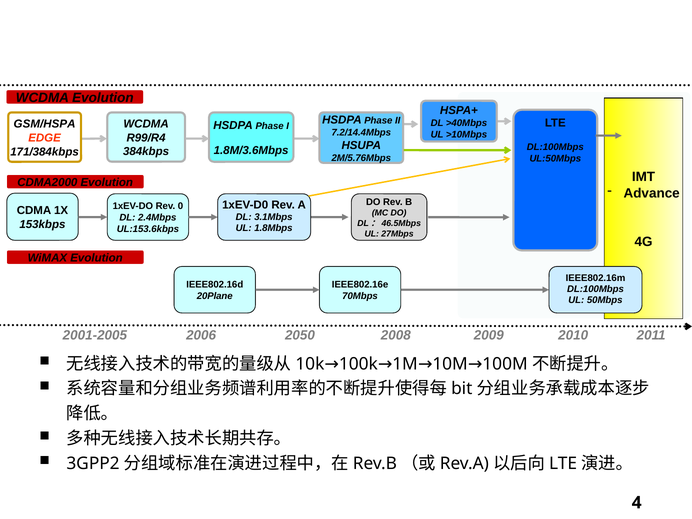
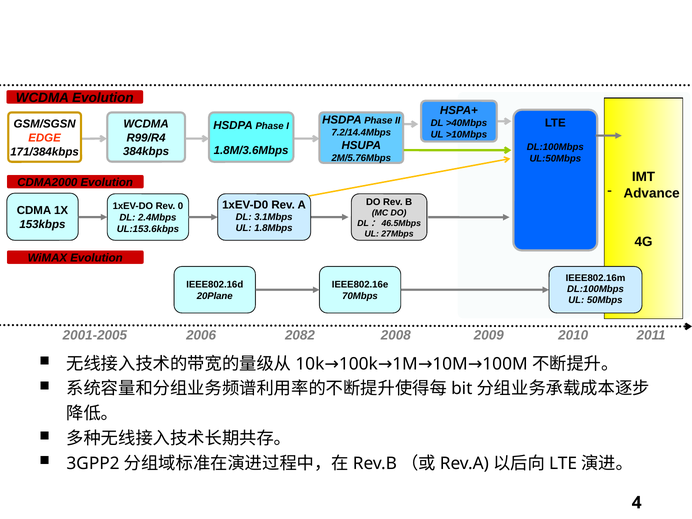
GSM/HSPA: GSM/HSPA -> GSM/SGSN
2050: 2050 -> 2082
